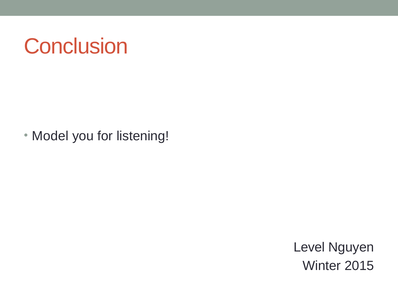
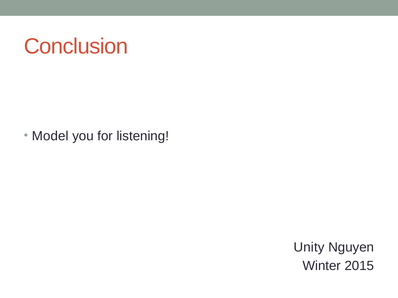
Level: Level -> Unity
